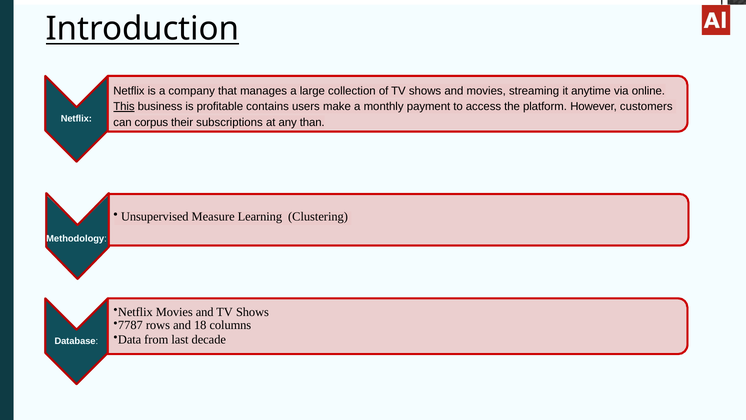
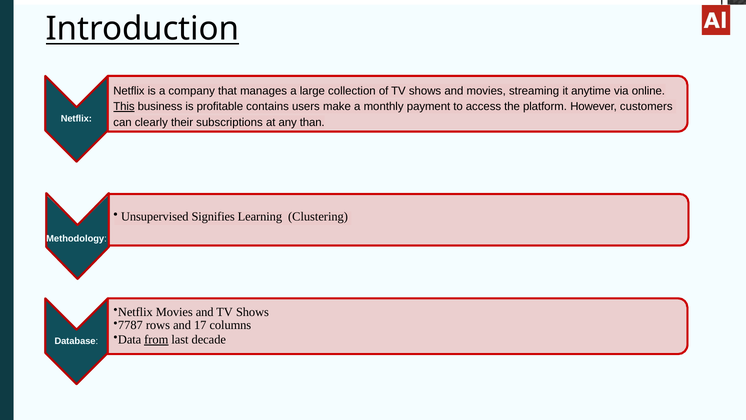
corpus: corpus -> clearly
Measure: Measure -> Signifies
18: 18 -> 17
from underline: none -> present
